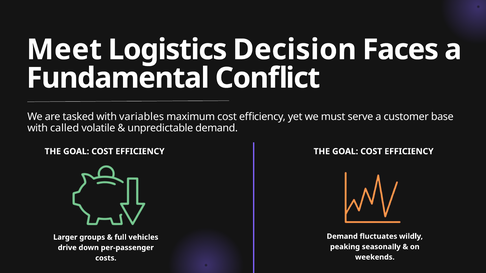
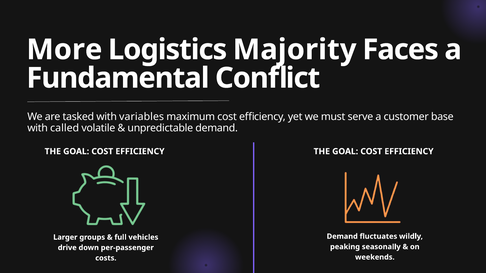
Meet: Meet -> More
Decision: Decision -> Majority
